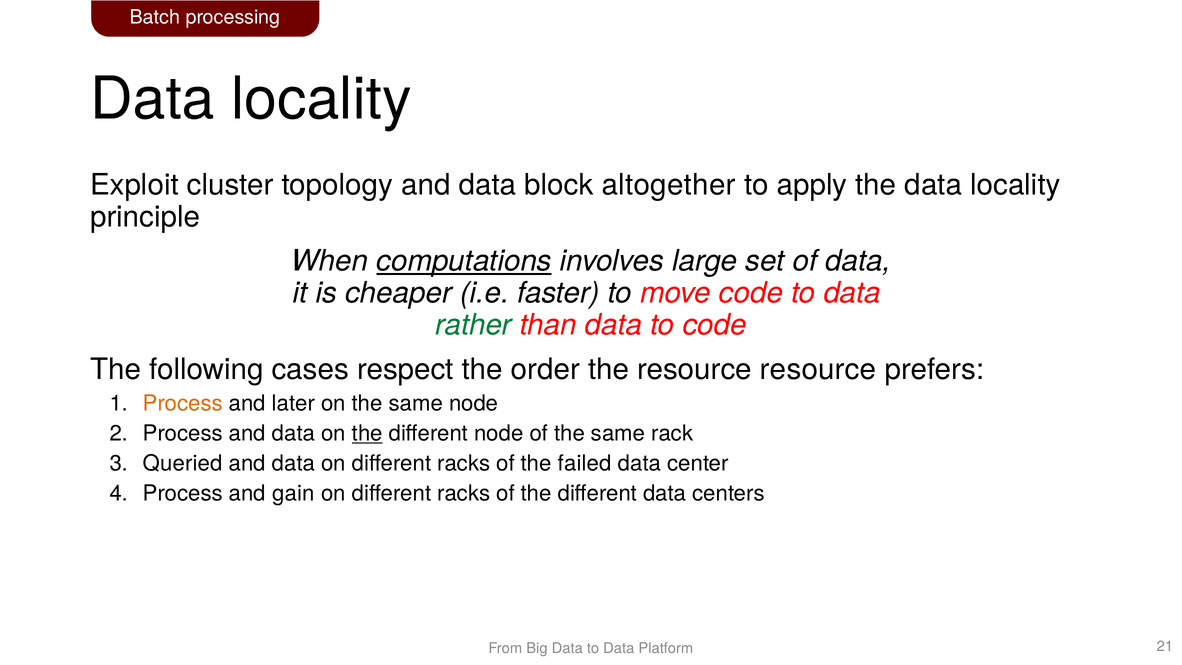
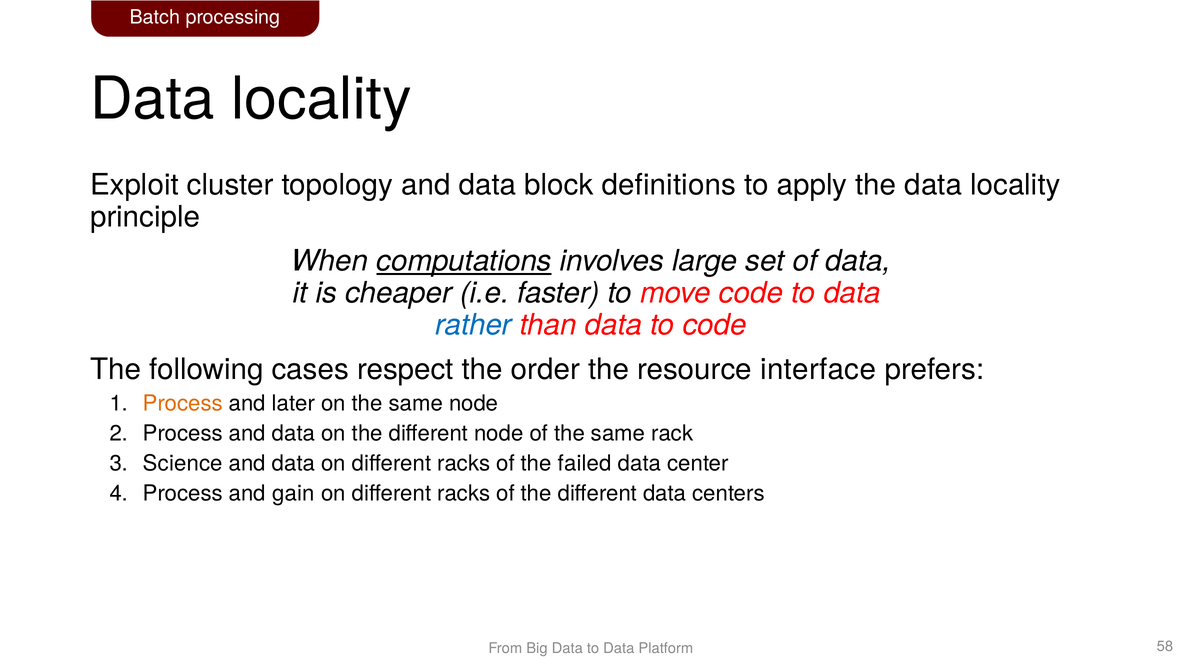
altogether: altogether -> definitions
rather colour: green -> blue
resource resource: resource -> interface
the at (367, 433) underline: present -> none
Queried: Queried -> Science
21: 21 -> 58
